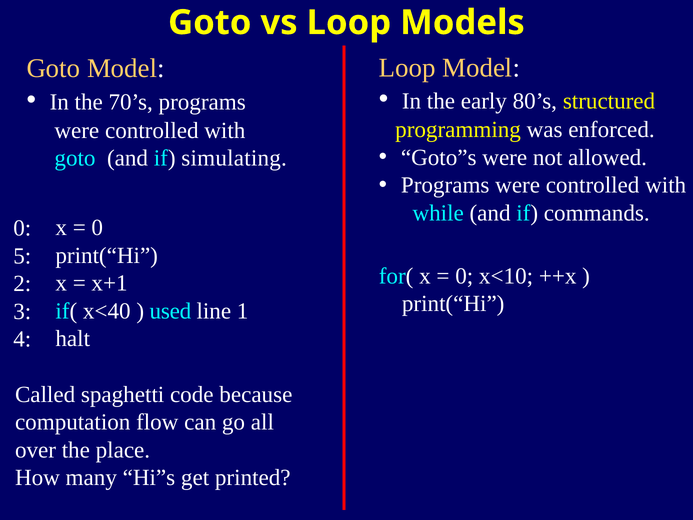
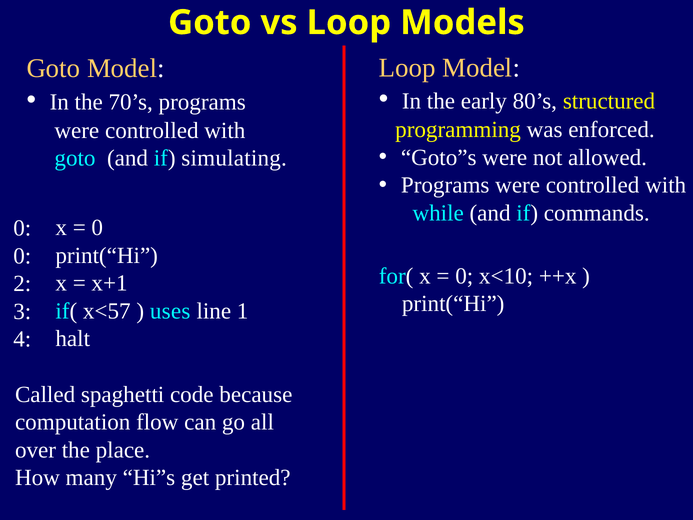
5 at (22, 256): 5 -> 0
x<40: x<40 -> x<57
used: used -> uses
